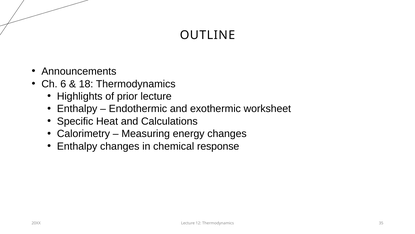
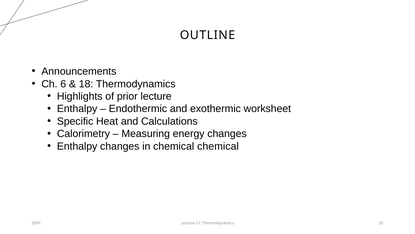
chemical response: response -> chemical
